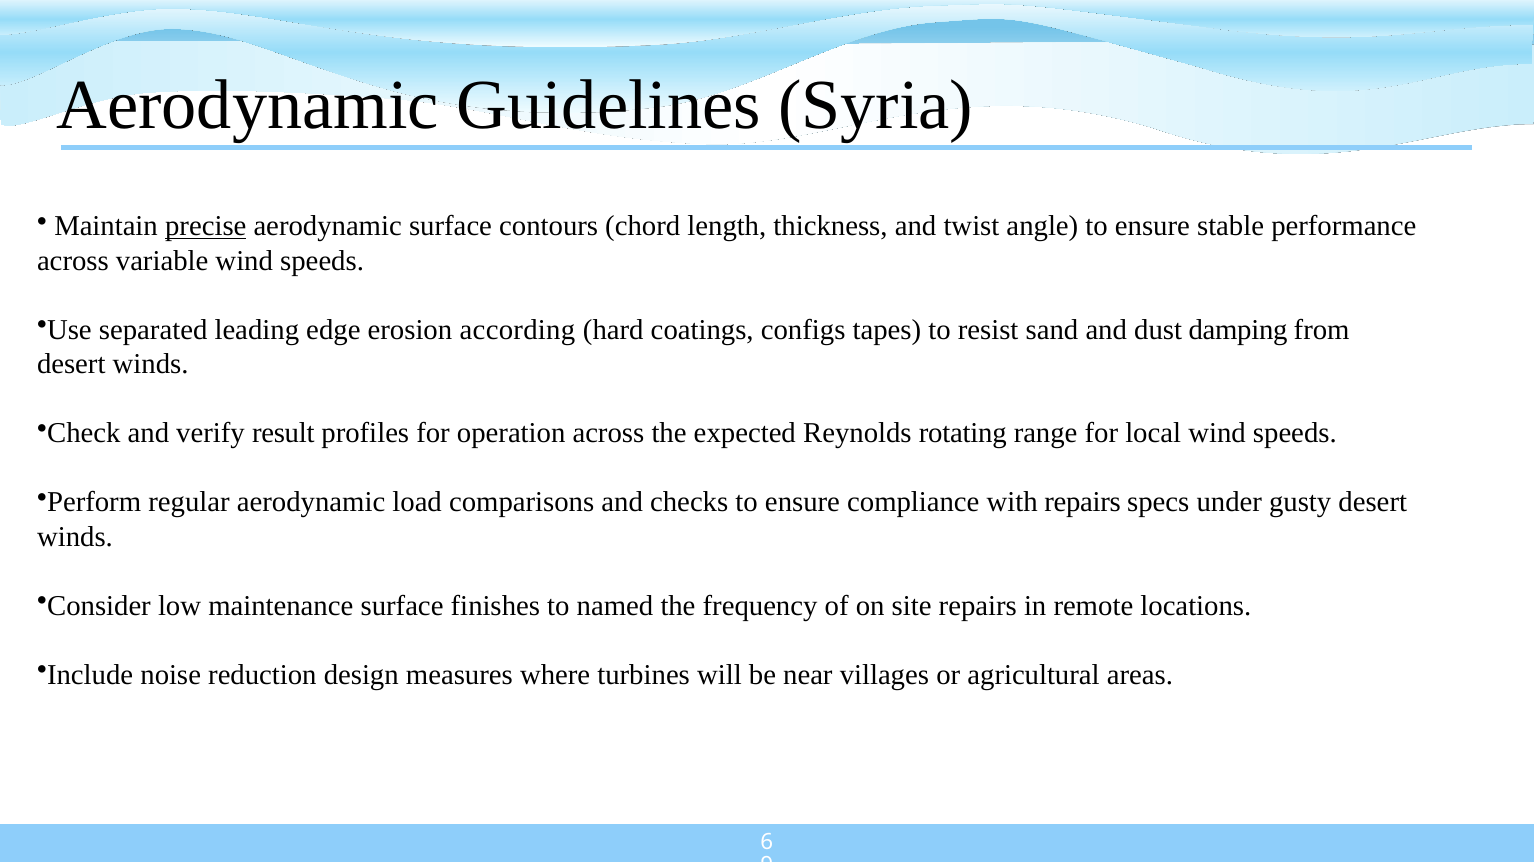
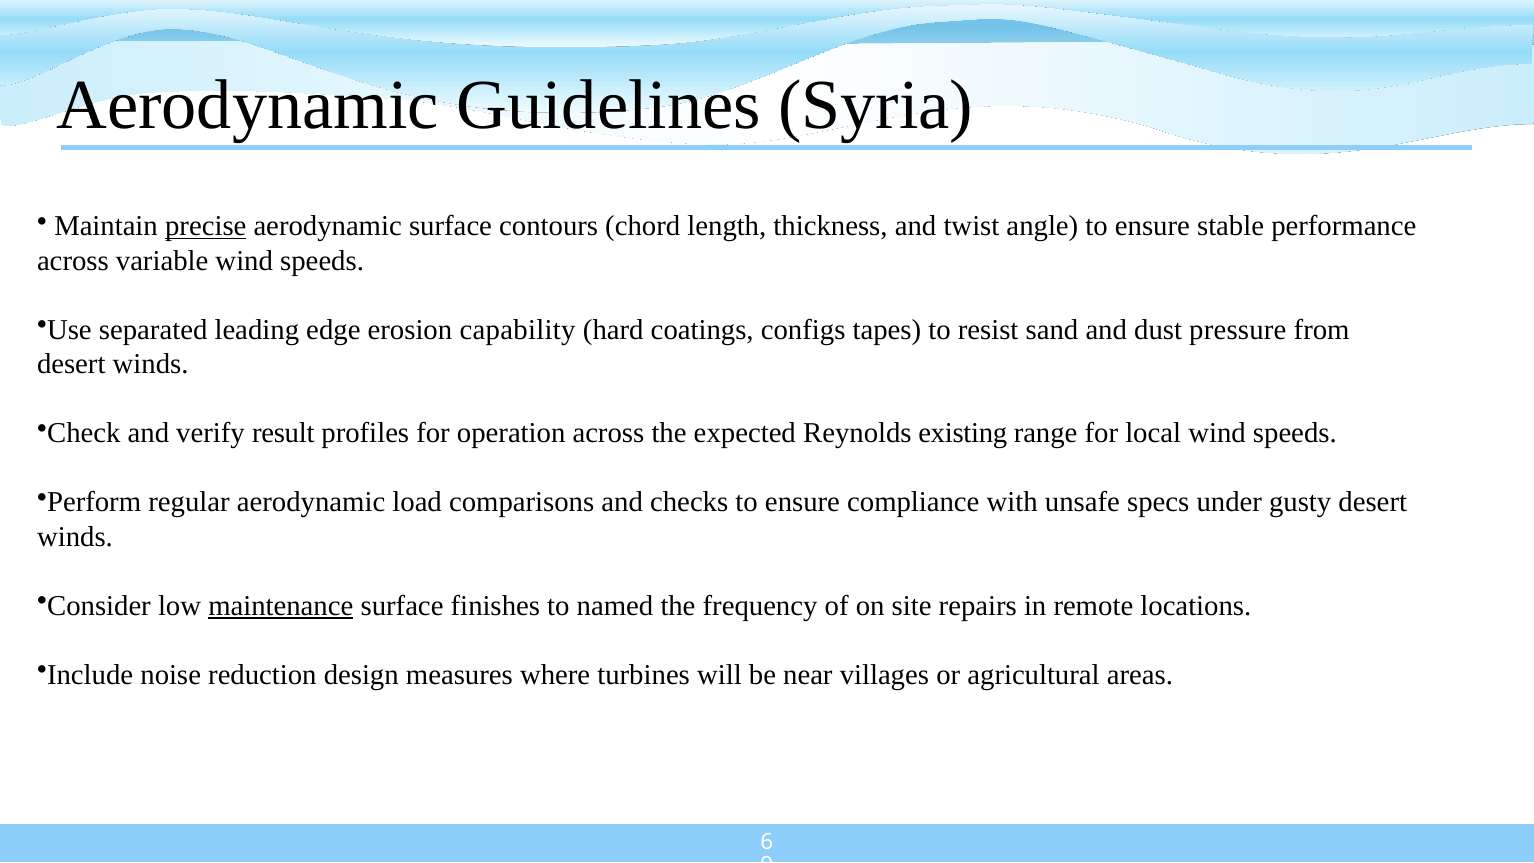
according: according -> capability
damping: damping -> pressure
rotating: rotating -> existing
with repairs: repairs -> unsafe
maintenance underline: none -> present
